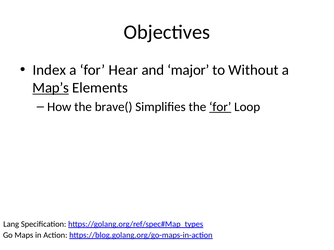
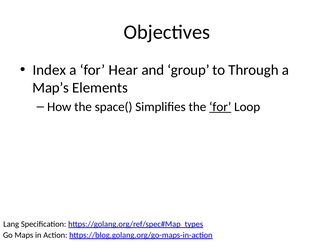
major: major -> group
Without: Without -> Through
Map’s underline: present -> none
brave(: brave( -> space(
